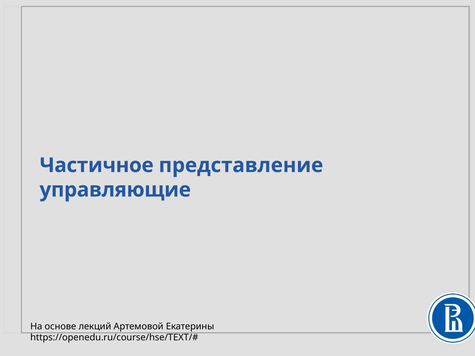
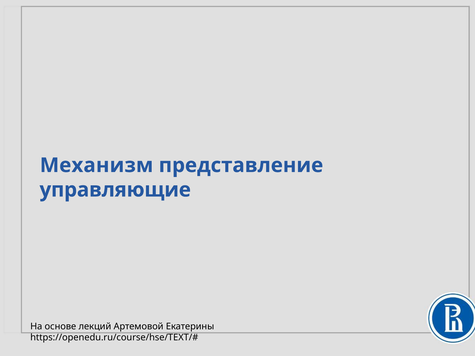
Частичное: Частичное -> Механизм
